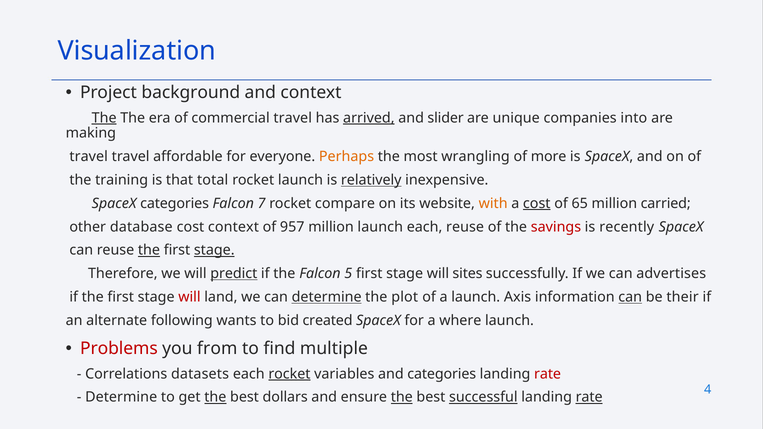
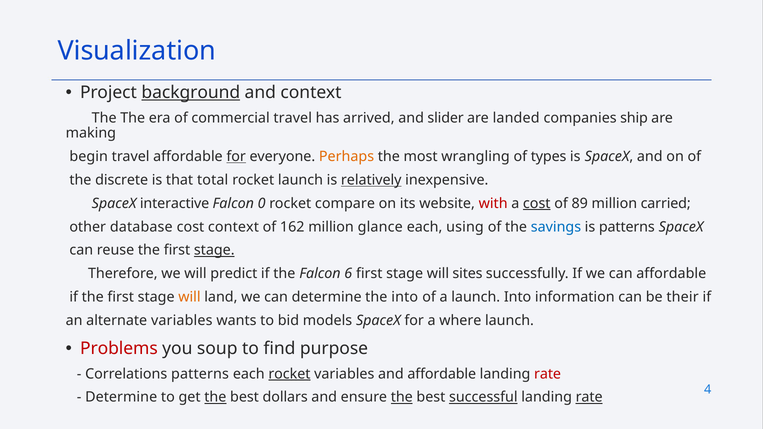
background underline: none -> present
The at (104, 118) underline: present -> none
arrived underline: present -> none
unique: unique -> landed
into: into -> ship
travel at (89, 157): travel -> begin
for at (236, 157) underline: none -> present
more: more -> types
training: training -> discrete
SpaceX categories: categories -> interactive
7: 7 -> 0
with colour: orange -> red
65: 65 -> 89
957: 957 -> 162
million launch: launch -> glance
each reuse: reuse -> using
savings colour: red -> blue
is recently: recently -> patterns
the at (149, 250) underline: present -> none
predict underline: present -> none
5: 5 -> 6
can advertises: advertises -> affordable
will at (189, 297) colour: red -> orange
determine at (327, 297) underline: present -> none
the plot: plot -> into
launch Axis: Axis -> Into
can at (630, 297) underline: present -> none
alternate following: following -> variables
created: created -> models
from: from -> soup
multiple: multiple -> purpose
Correlations datasets: datasets -> patterns
and categories: categories -> affordable
